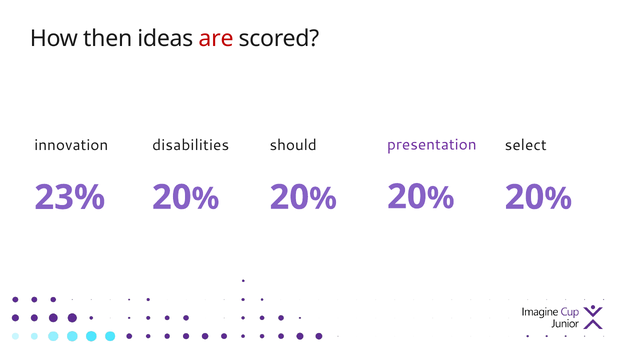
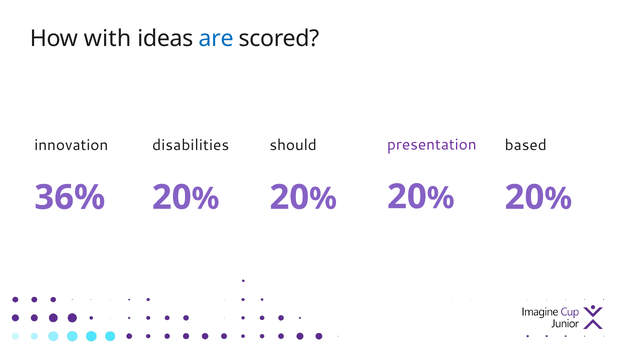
then: then -> with
are colour: red -> blue
select: select -> based
23%: 23% -> 36%
